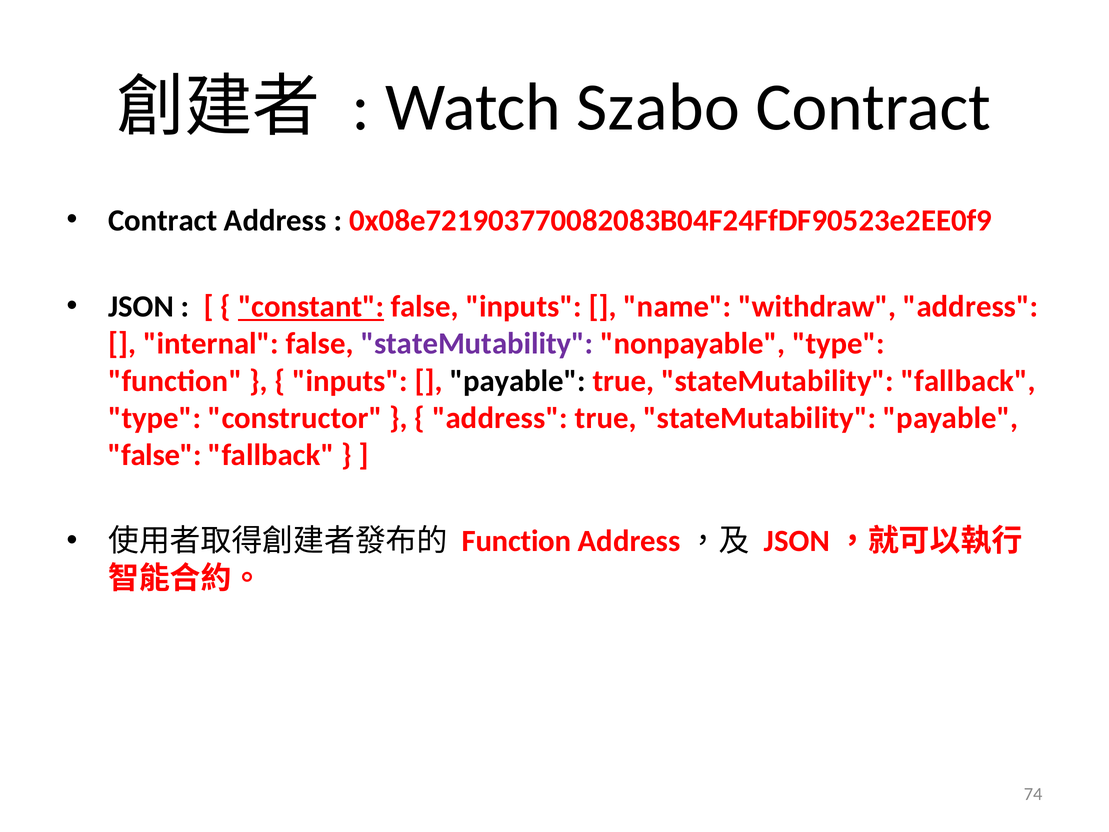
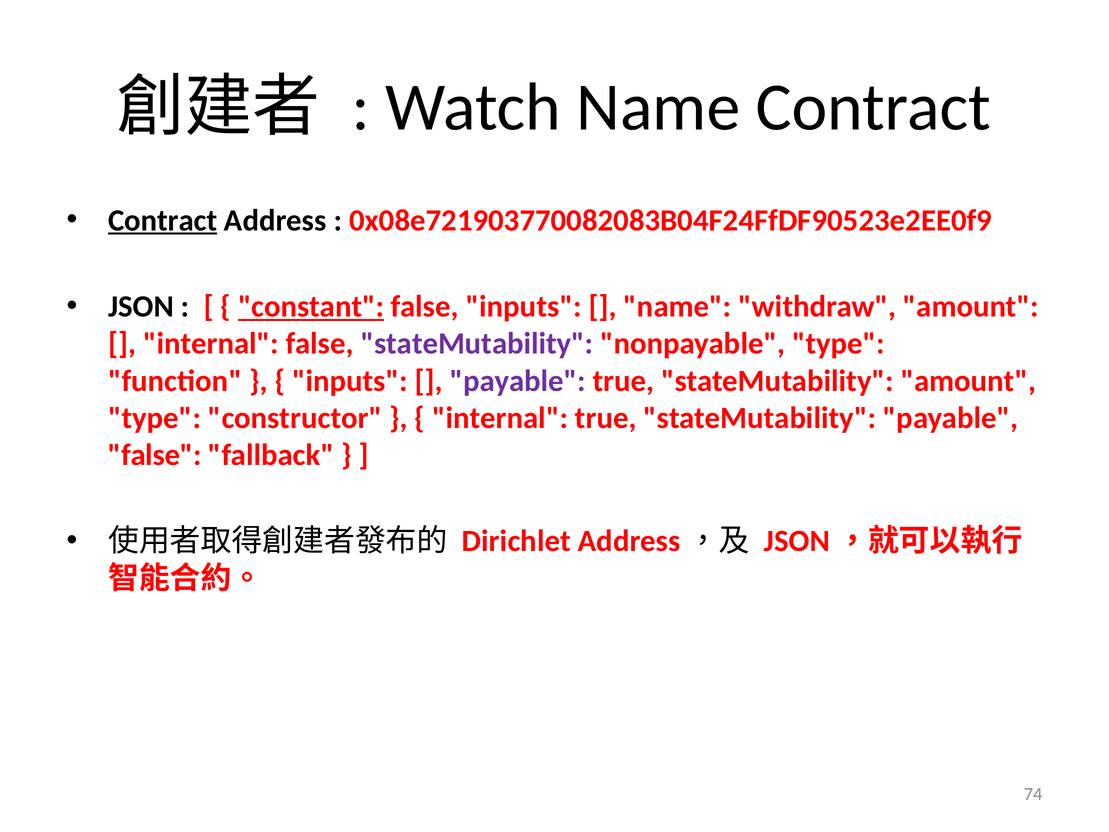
Watch Szabo: Szabo -> Name
Contract at (163, 220) underline: none -> present
withdraw address: address -> amount
payable at (518, 381) colour: black -> purple
stateMutability fallback: fallback -> amount
address at (500, 418): address -> internal
Function at (517, 541): Function -> Dirichlet
